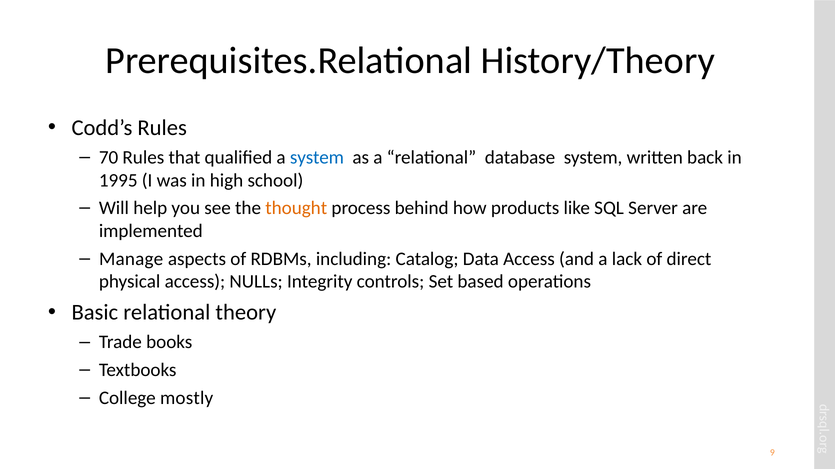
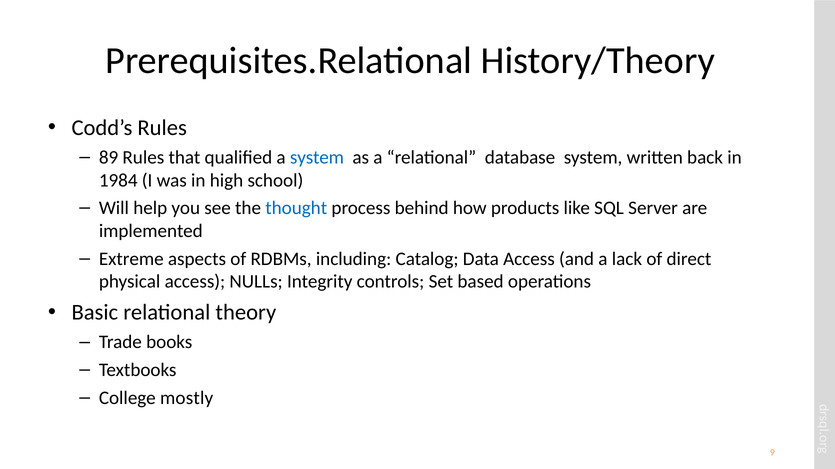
70: 70 -> 89
1995: 1995 -> 1984
thought colour: orange -> blue
Manage: Manage -> Extreme
